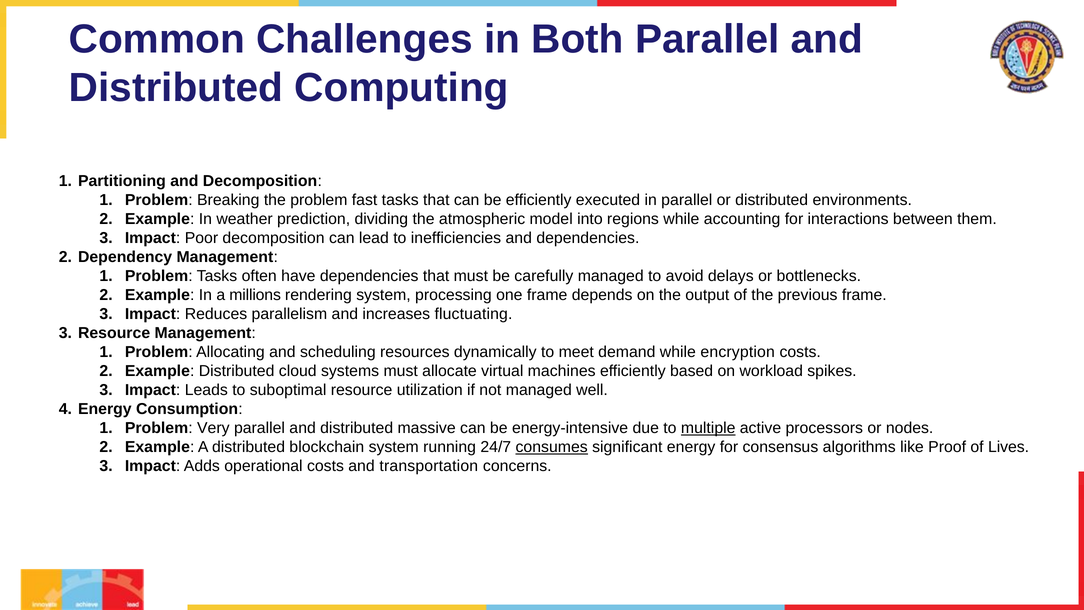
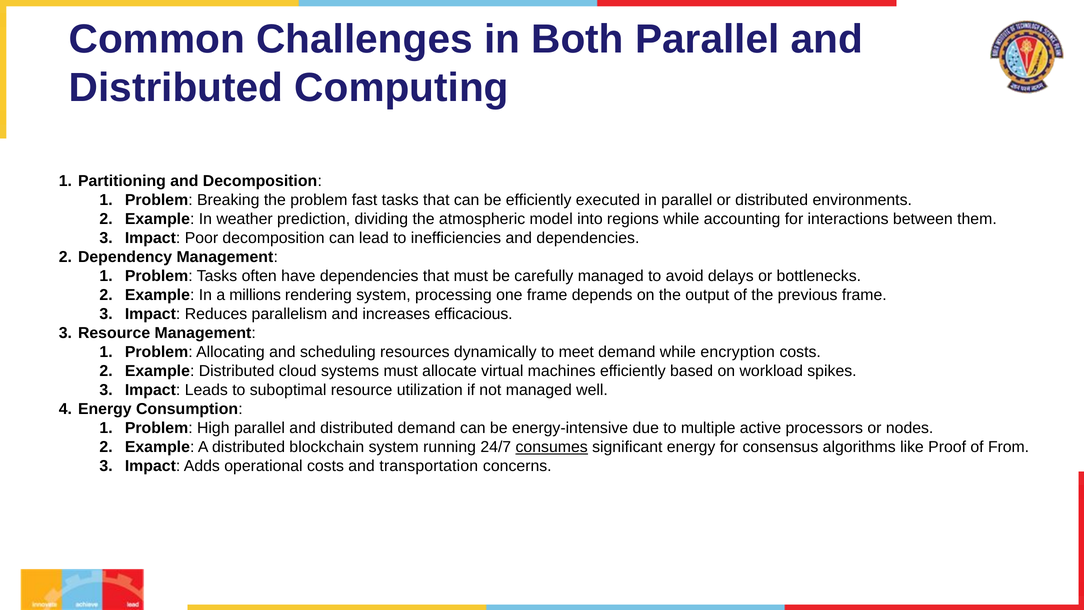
fluctuating: fluctuating -> efficacious
Very: Very -> High
distributed massive: massive -> demand
multiple underline: present -> none
Lives: Lives -> From
